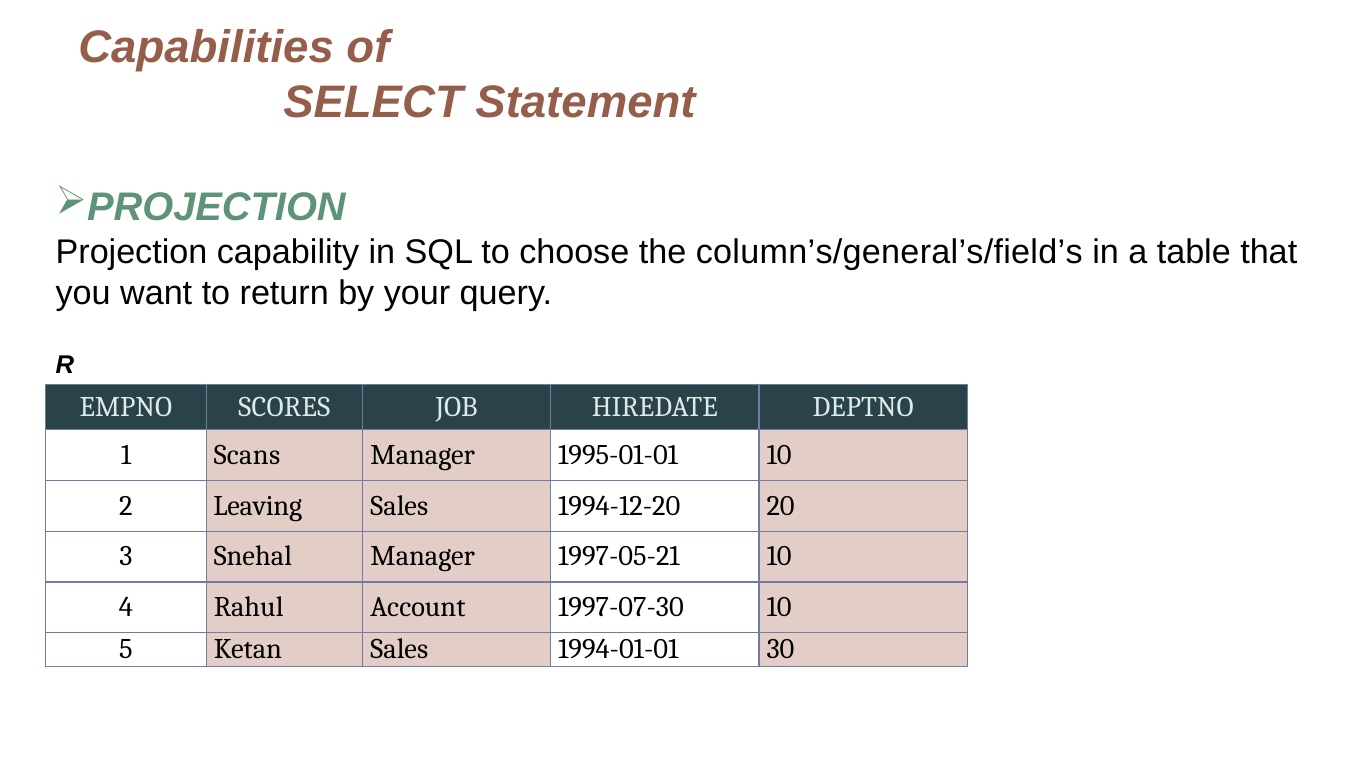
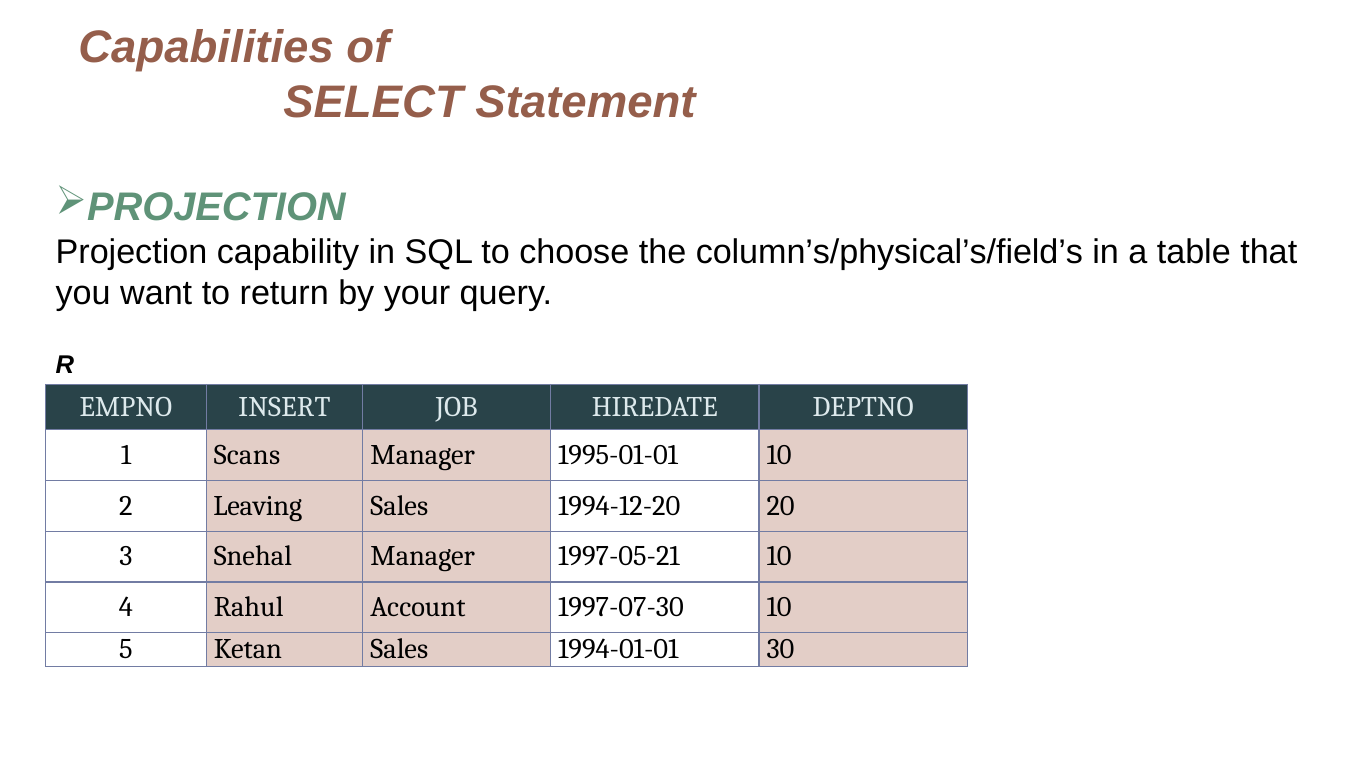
column’s/general’s/field’s: column’s/general’s/field’s -> column’s/physical’s/field’s
SCORES: SCORES -> INSERT
